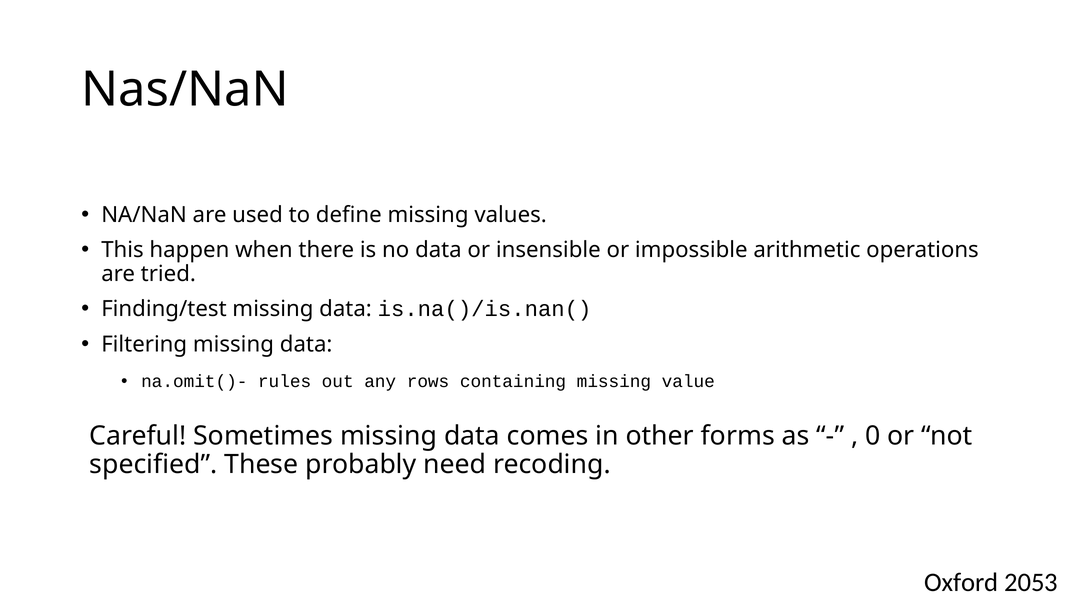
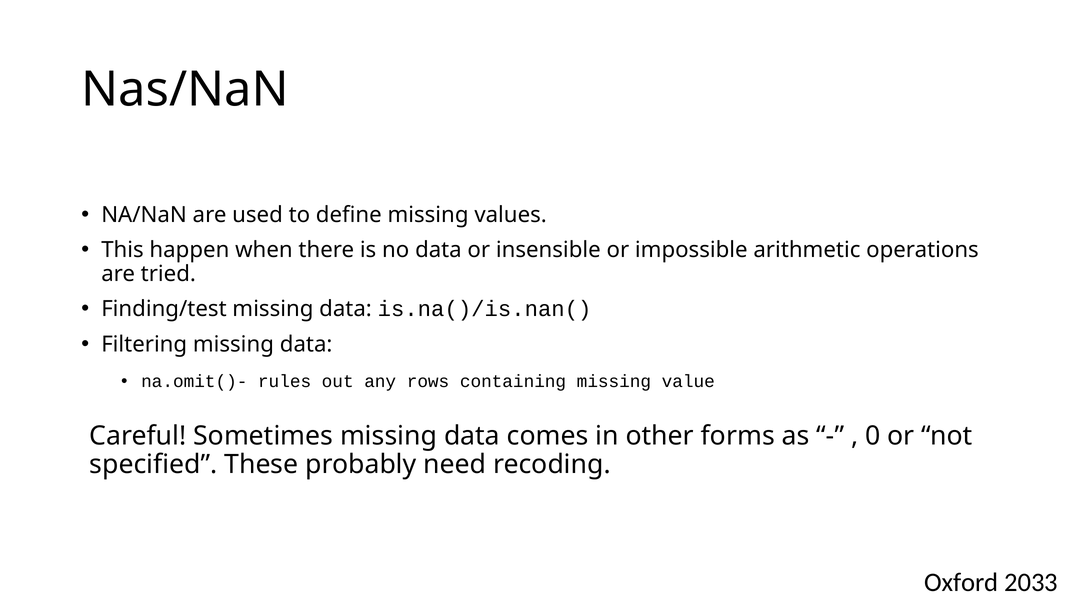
2053: 2053 -> 2033
